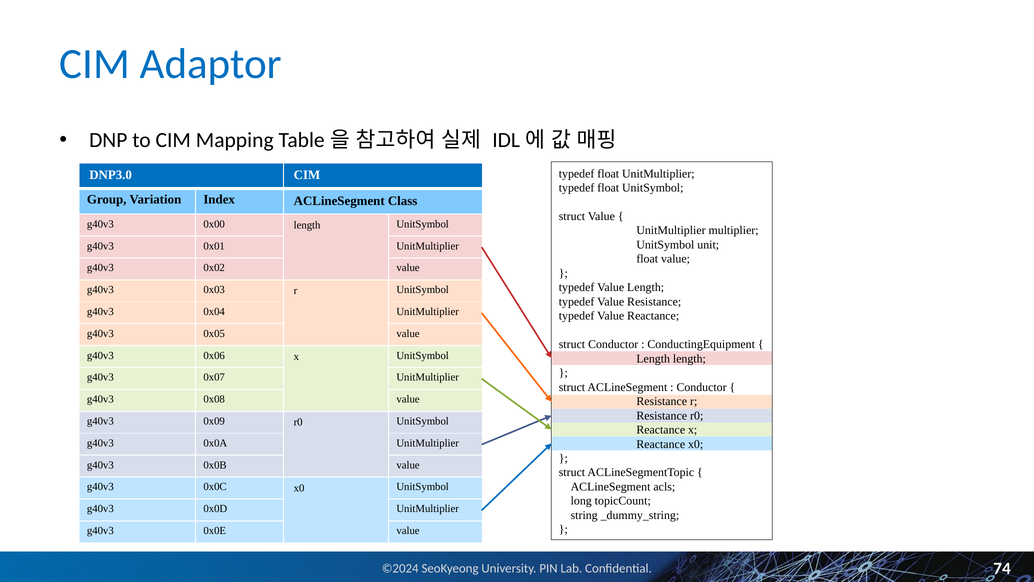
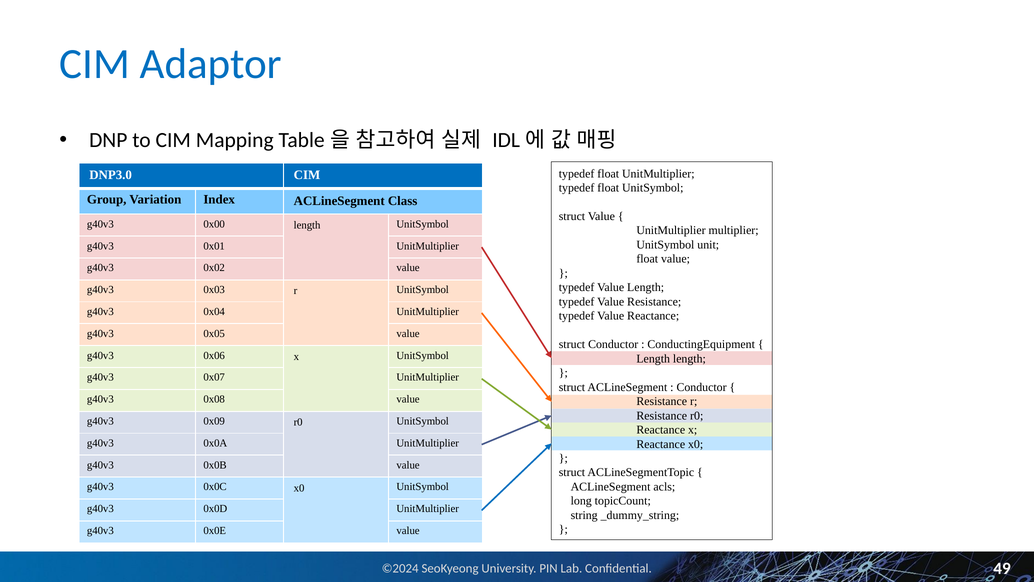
74: 74 -> 49
